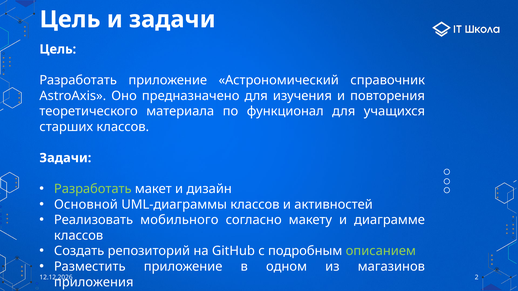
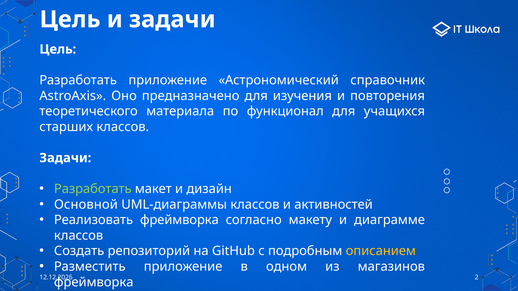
Реализовать мобильного: мобильного -> фреймворка
описанием colour: light green -> yellow
приложения at (94, 282): приложения -> фреймворка
